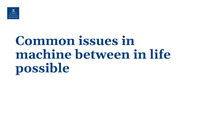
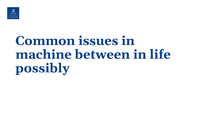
possible: possible -> possibly
